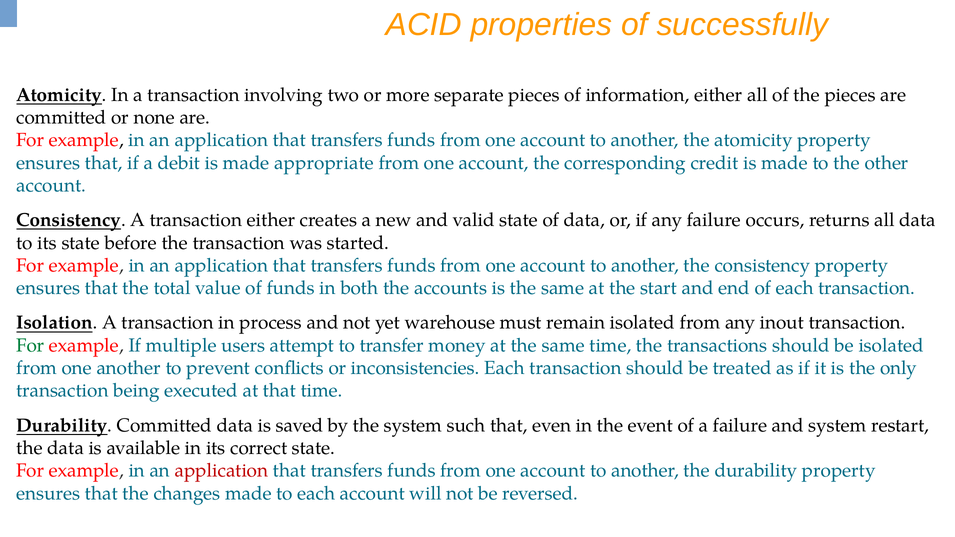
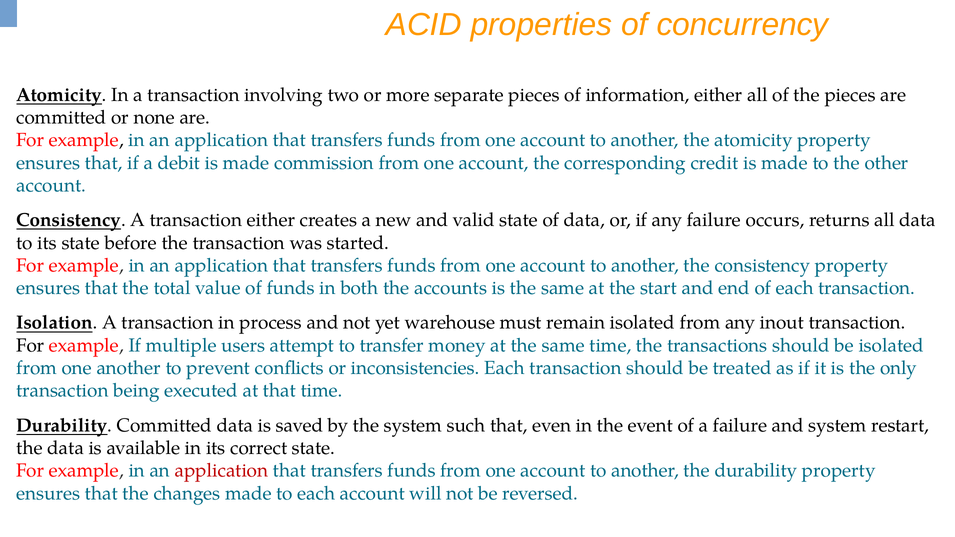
successfully: successfully -> concurrency
appropriate: appropriate -> commission
For at (30, 346) colour: green -> black
